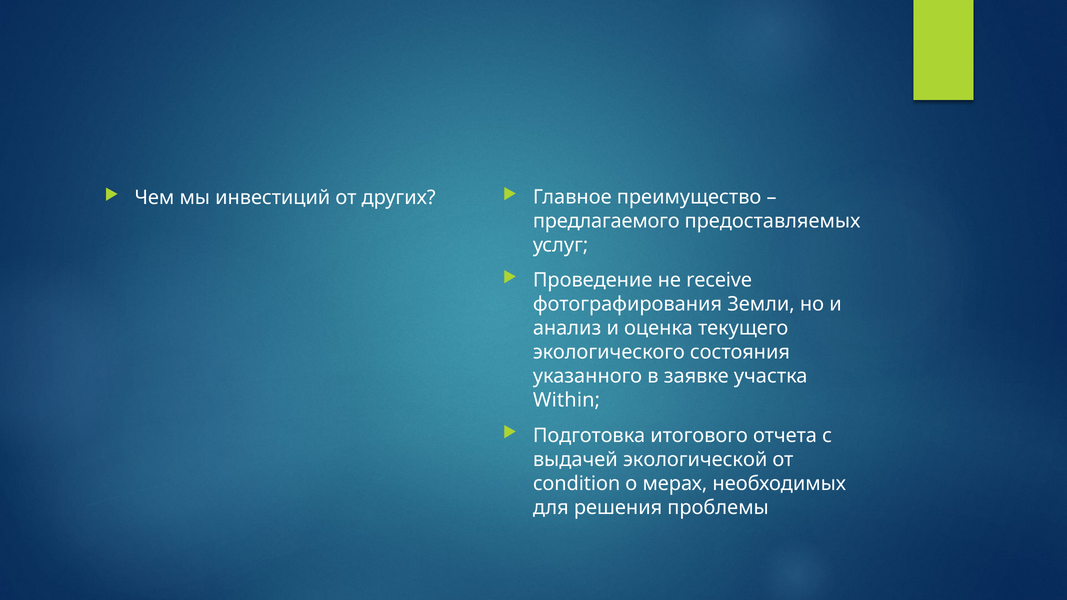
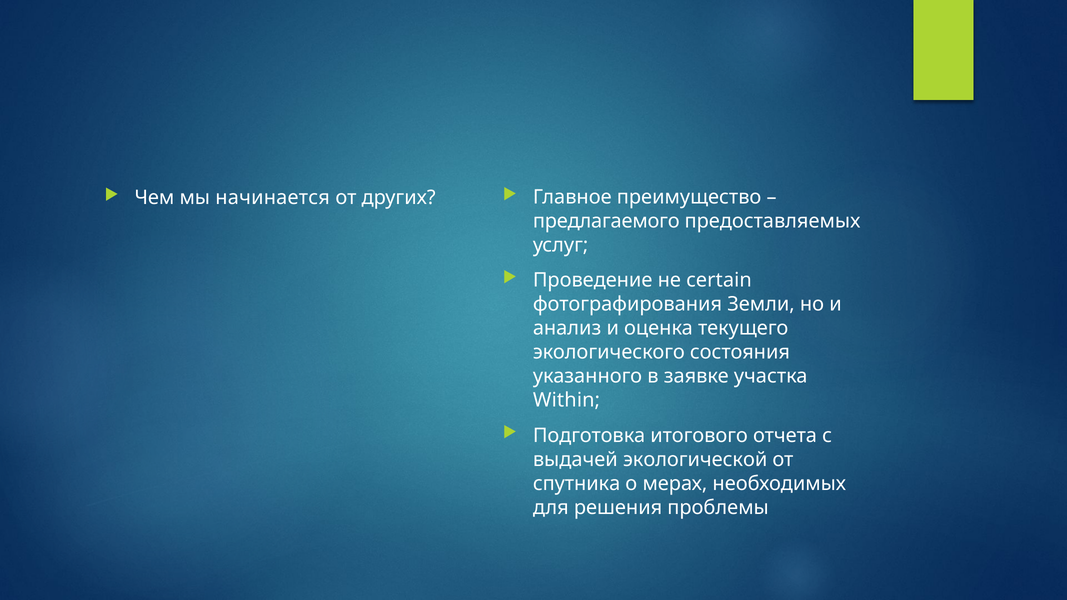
инвестиций: инвестиций -> начинается
receive: receive -> certain
condition: condition -> спутника
